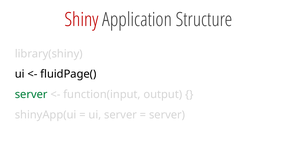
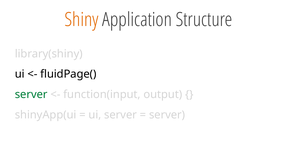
Shiny colour: red -> orange
